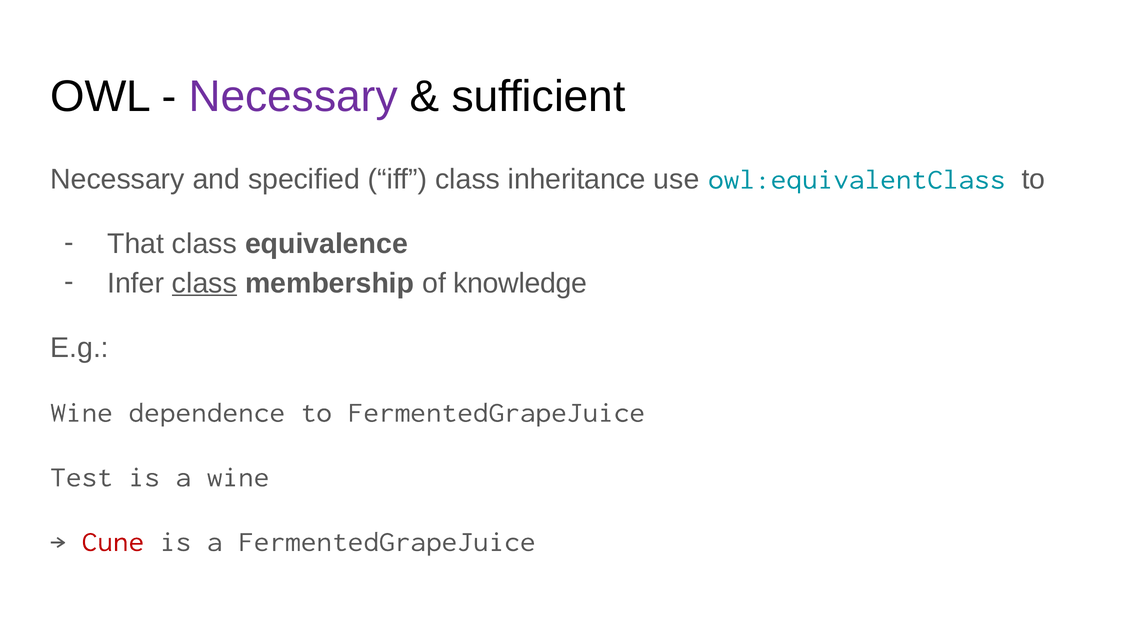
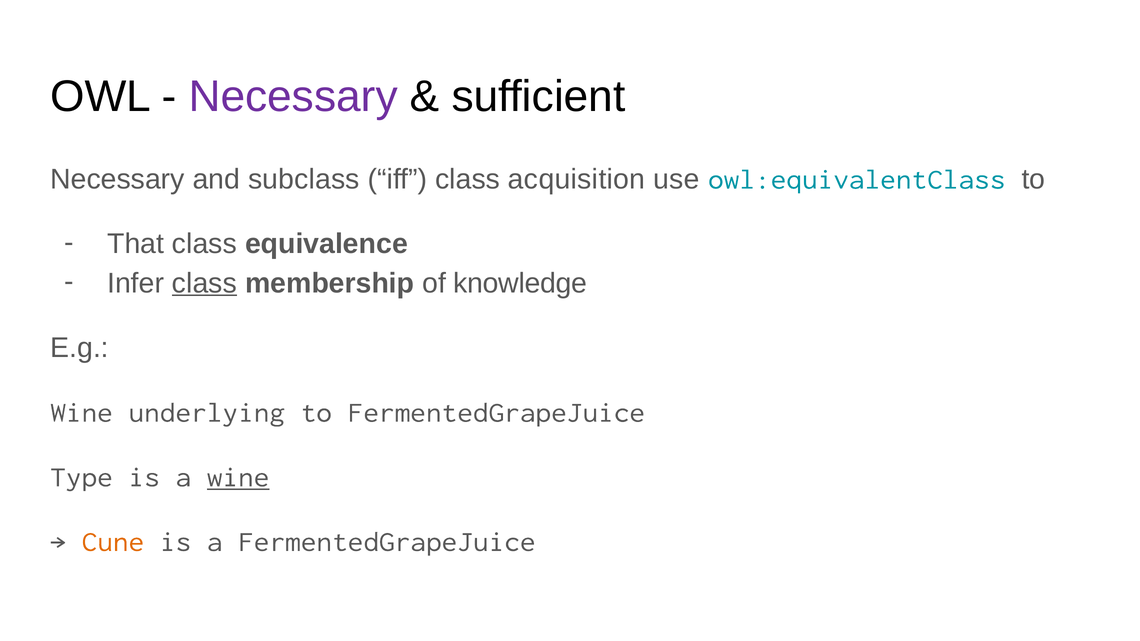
specified: specified -> subclass
inheritance: inheritance -> acquisition
dependence: dependence -> underlying
Test: Test -> Type
wine at (238, 477) underline: none -> present
Cune colour: red -> orange
